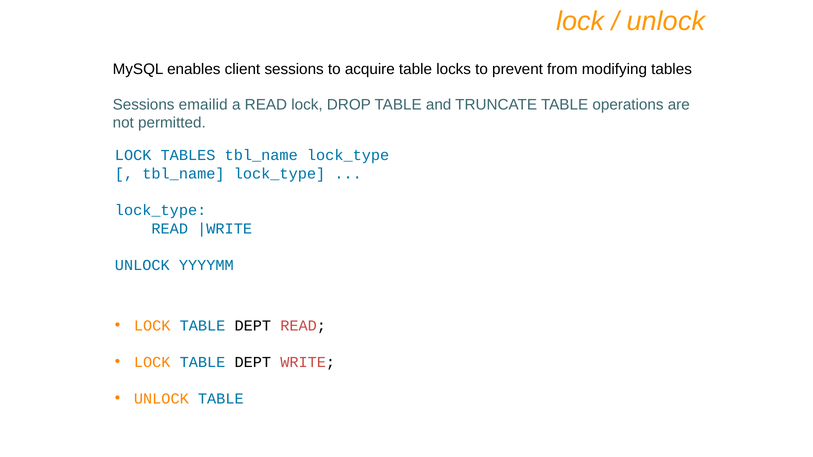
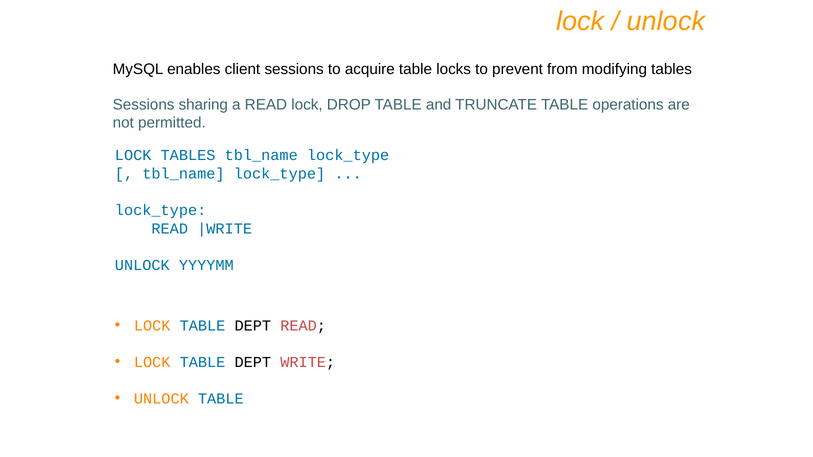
emailid: emailid -> sharing
